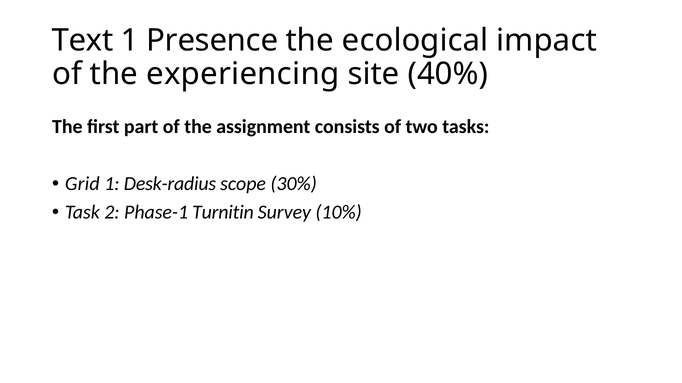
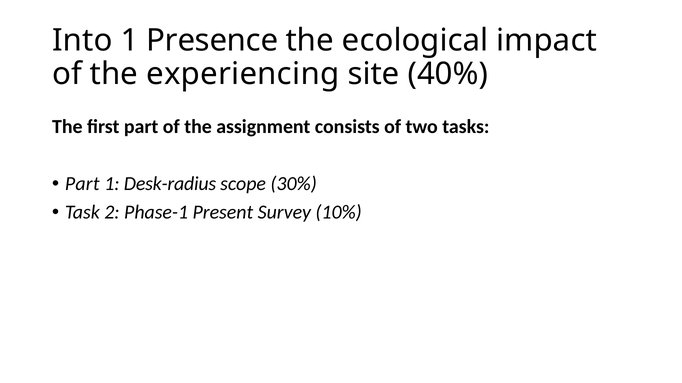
Text: Text -> Into
Grid at (82, 184): Grid -> Part
Turnitin: Turnitin -> Present
